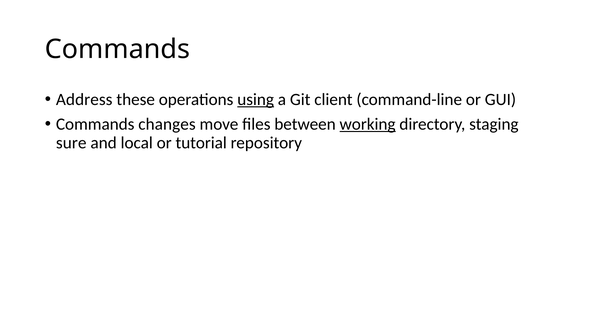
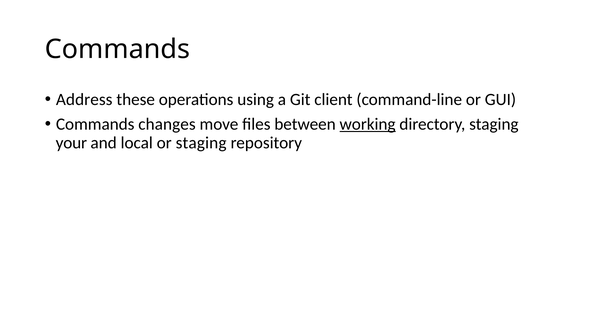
using underline: present -> none
sure: sure -> your
or tutorial: tutorial -> staging
